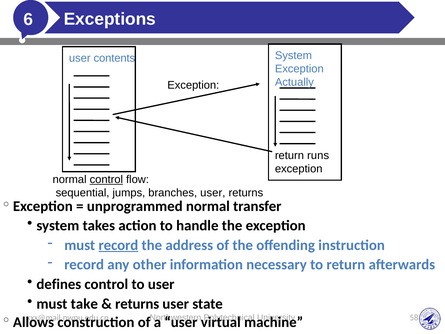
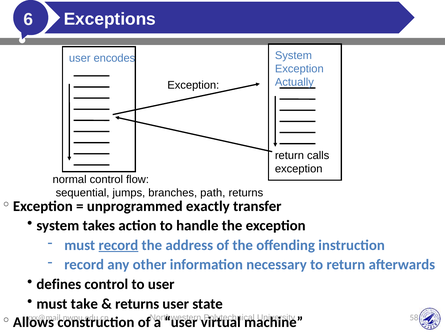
contents: contents -> encodes
runs: runs -> calls
control at (106, 179) underline: present -> none
branches user: user -> path
unprogrammed normal: normal -> exactly
